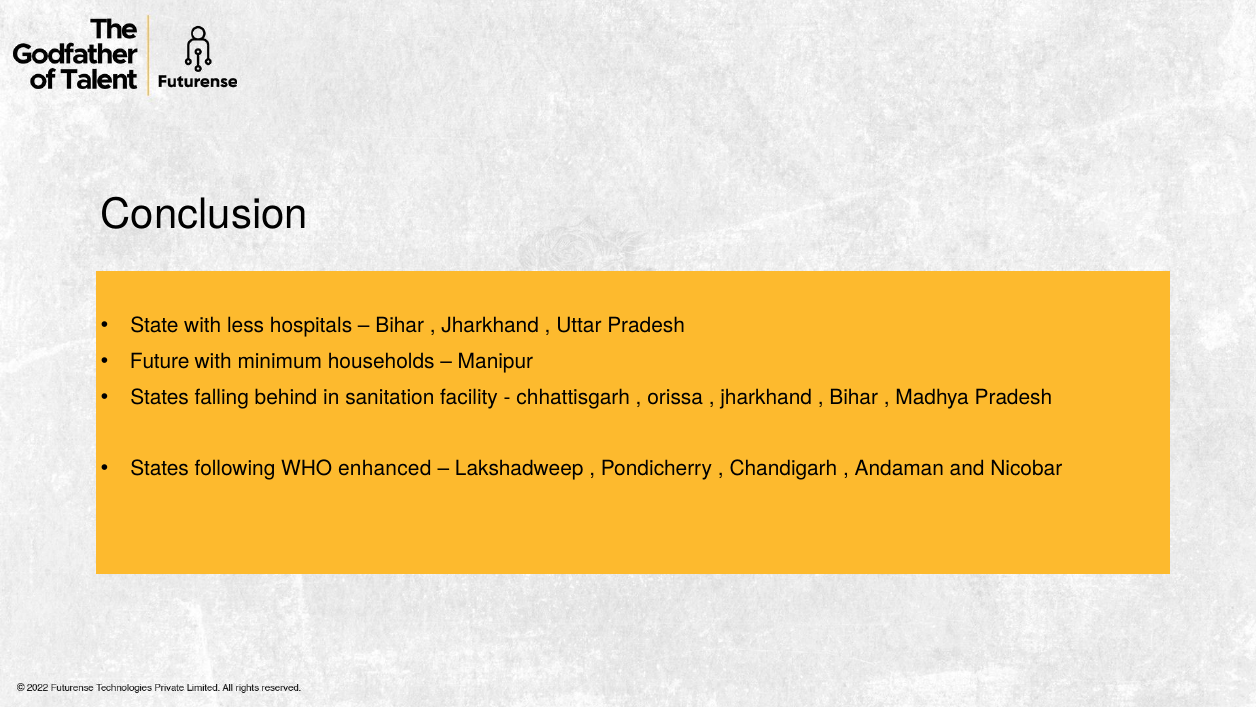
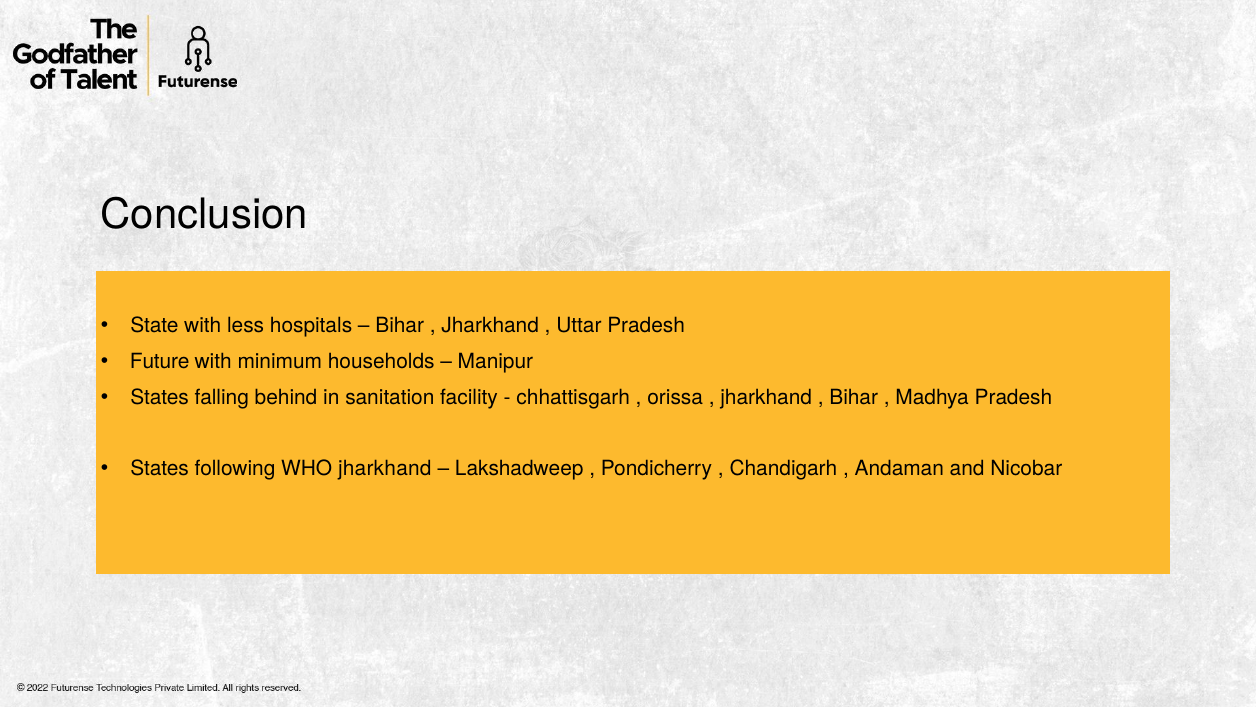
WHO enhanced: enhanced -> jharkhand
